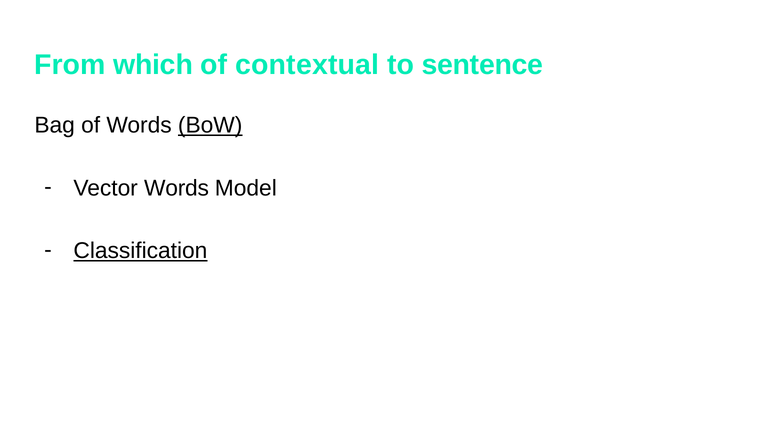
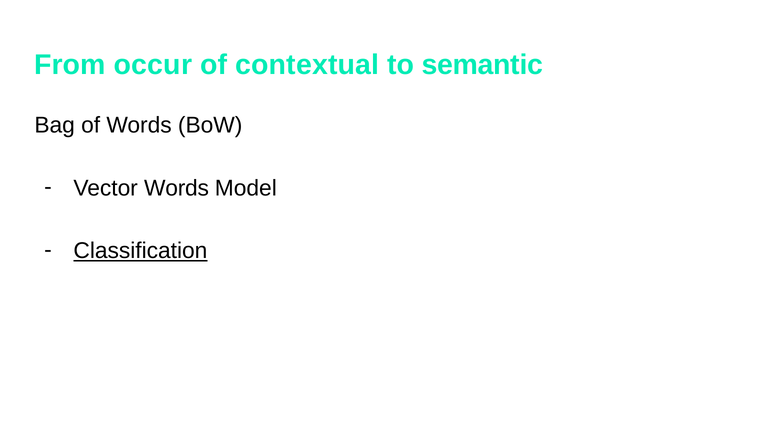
which: which -> occur
sentence: sentence -> semantic
BoW underline: present -> none
